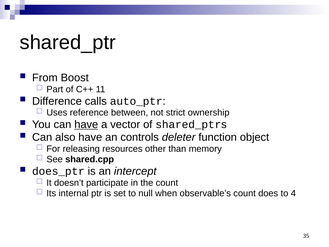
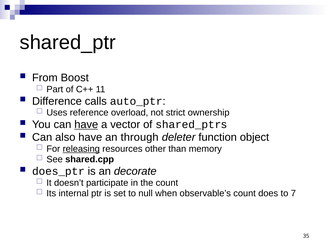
between: between -> overload
controls: controls -> through
releasing underline: none -> present
intercept: intercept -> decorate
4: 4 -> 7
